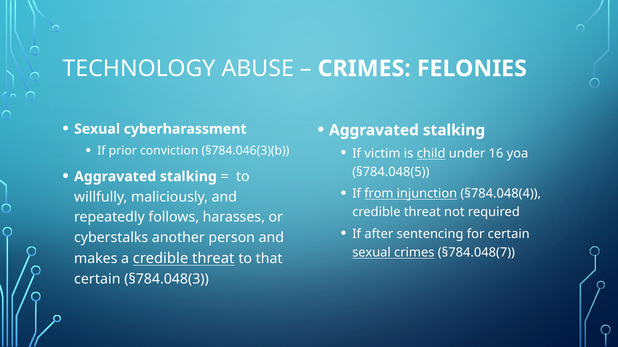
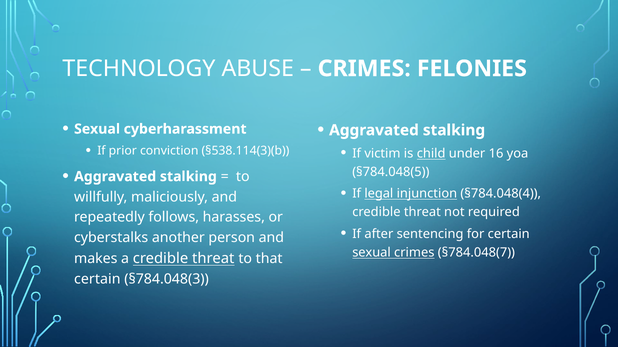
§784.046(3)(b: §784.046(3)(b -> §538.114(3)(b
from: from -> legal
